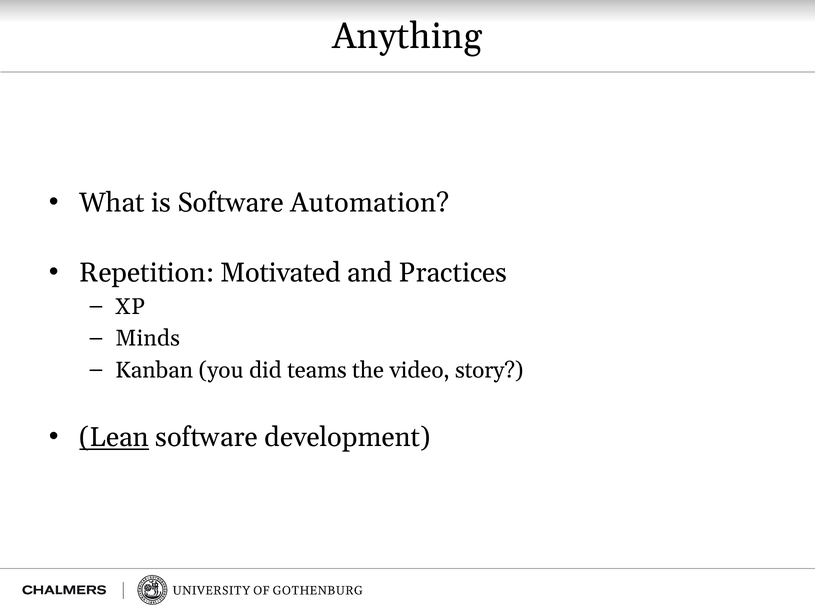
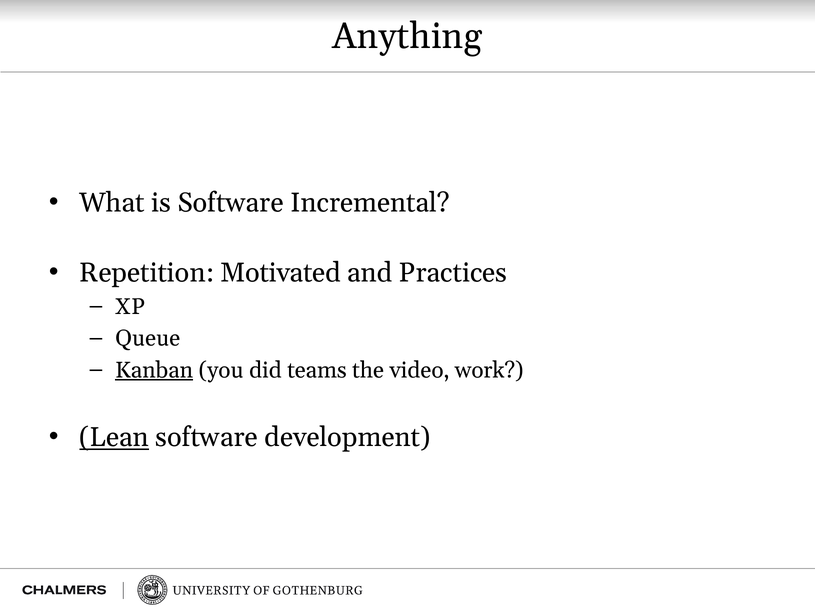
Automation: Automation -> Incremental
Minds: Minds -> Queue
Kanban underline: none -> present
story: story -> work
